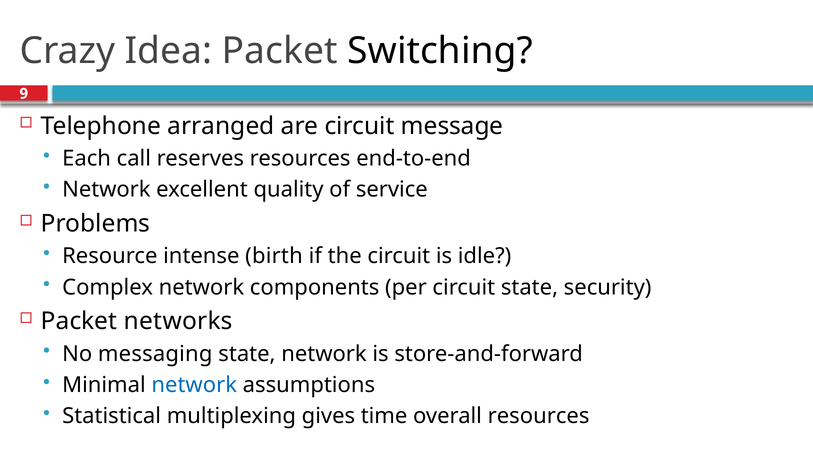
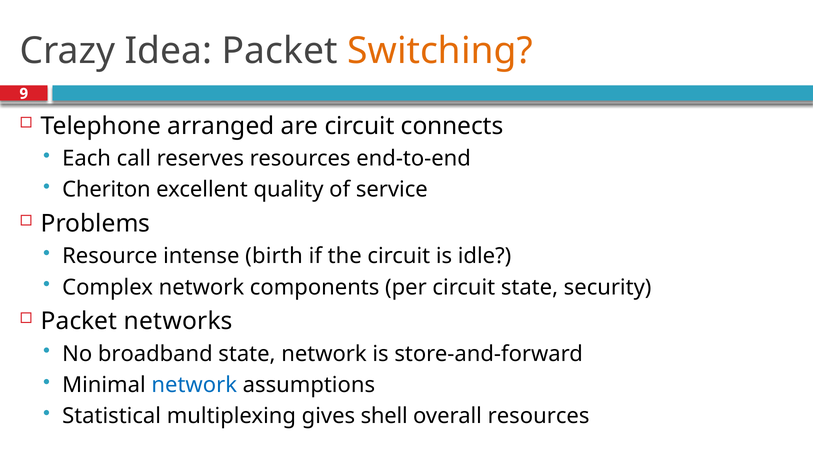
Switching colour: black -> orange
message: message -> connects
Network at (106, 190): Network -> Cheriton
messaging: messaging -> broadband
time: time -> shell
